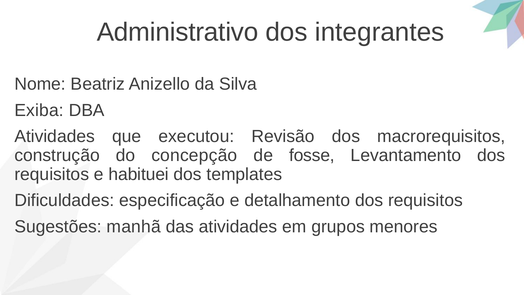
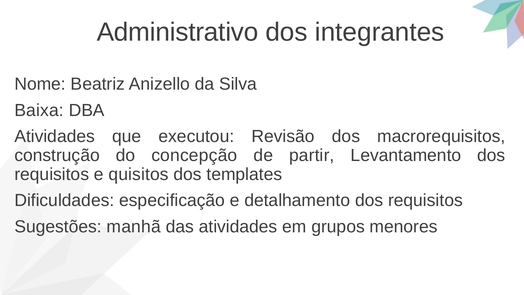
Exiba: Exiba -> Baixa
fosse: fosse -> partir
habituei: habituei -> quisitos
